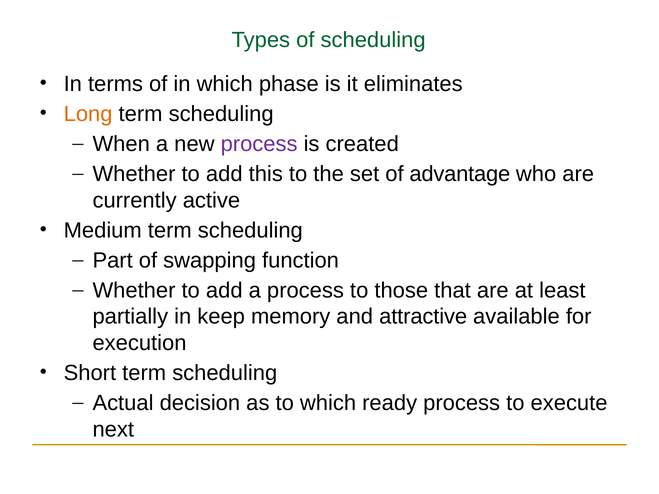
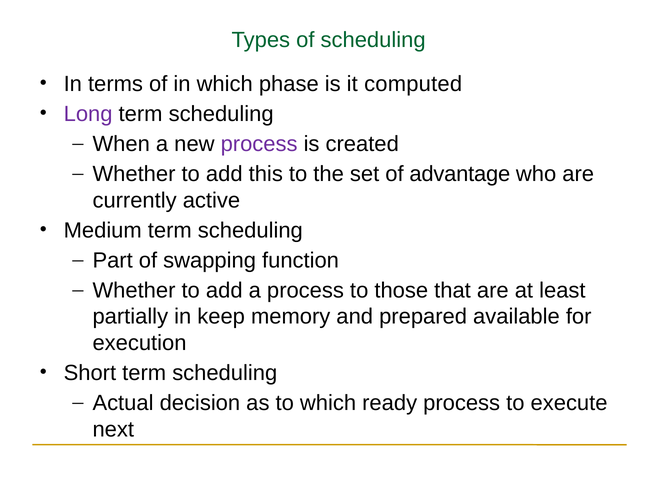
eliminates: eliminates -> computed
Long colour: orange -> purple
attractive: attractive -> prepared
